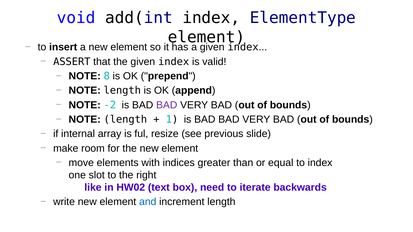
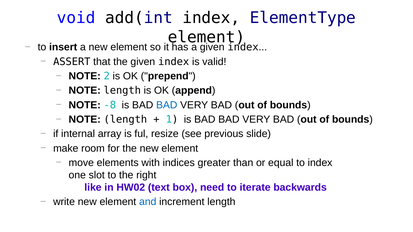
8: 8 -> 2
-2: -2 -> -8
BAD at (167, 105) colour: purple -> blue
